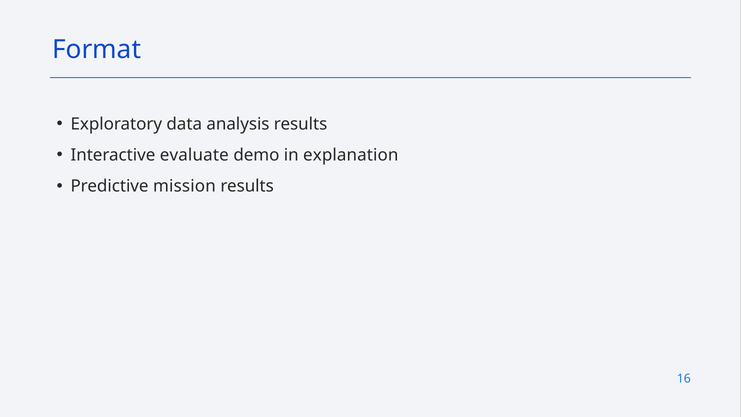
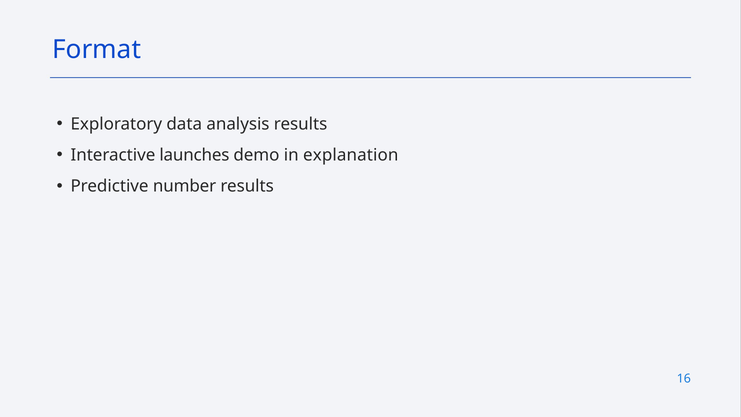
evaluate: evaluate -> launches
mission: mission -> number
